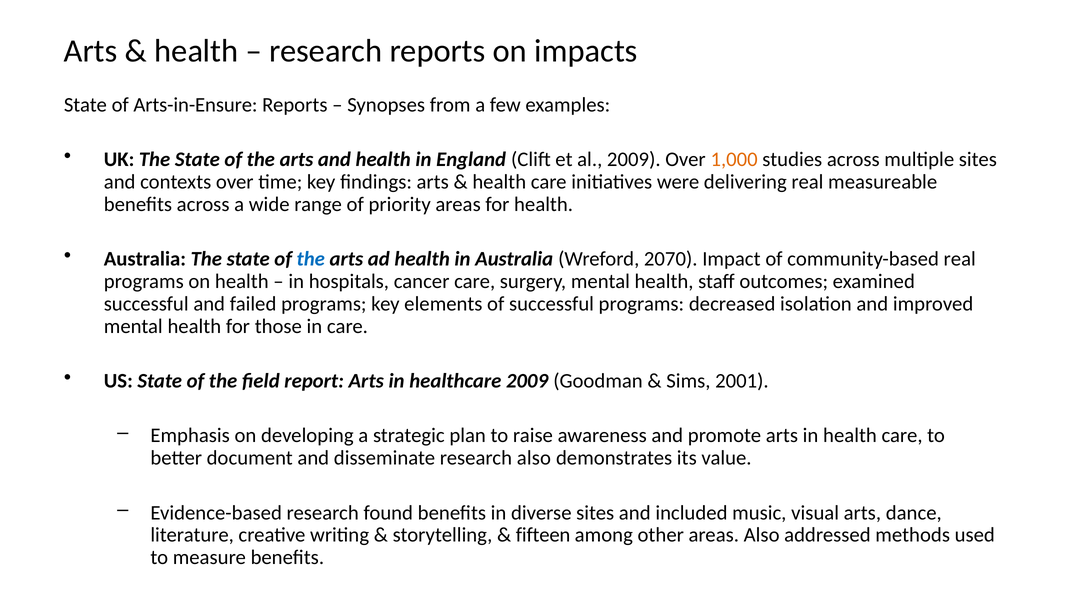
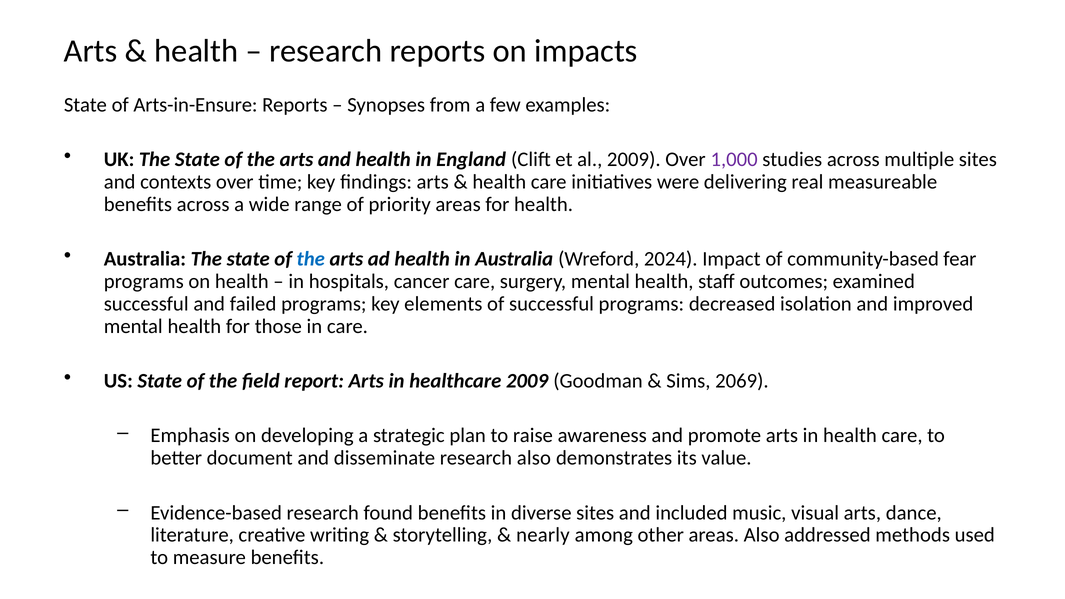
1,000 colour: orange -> purple
2070: 2070 -> 2024
community-based real: real -> fear
2001: 2001 -> 2069
fifteen: fifteen -> nearly
